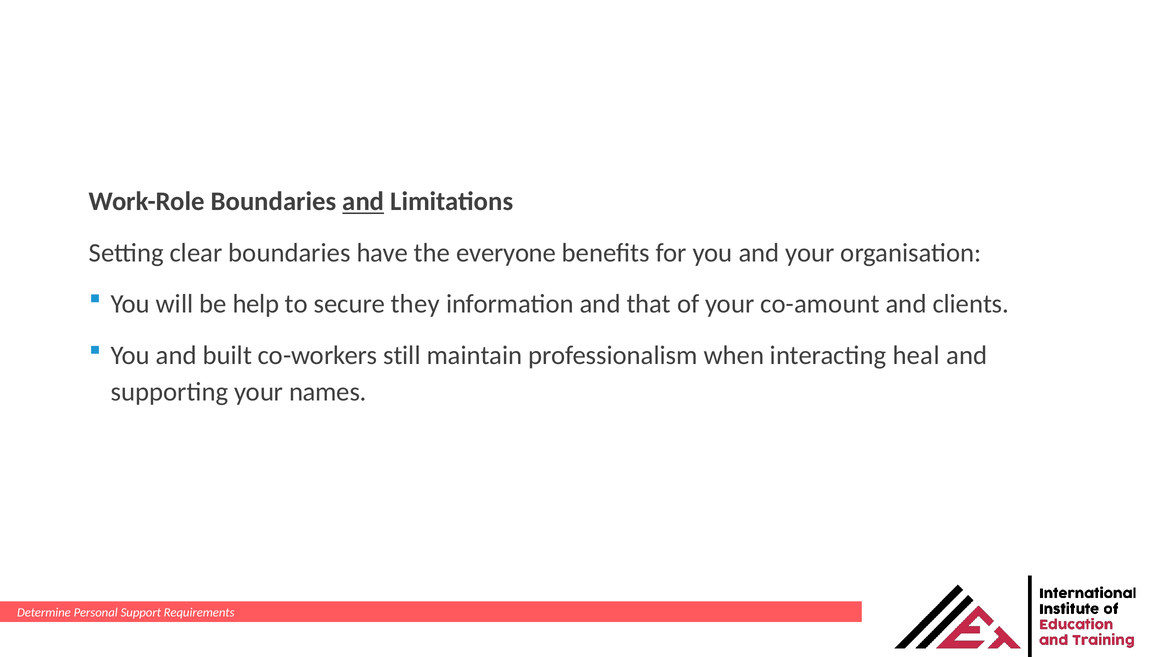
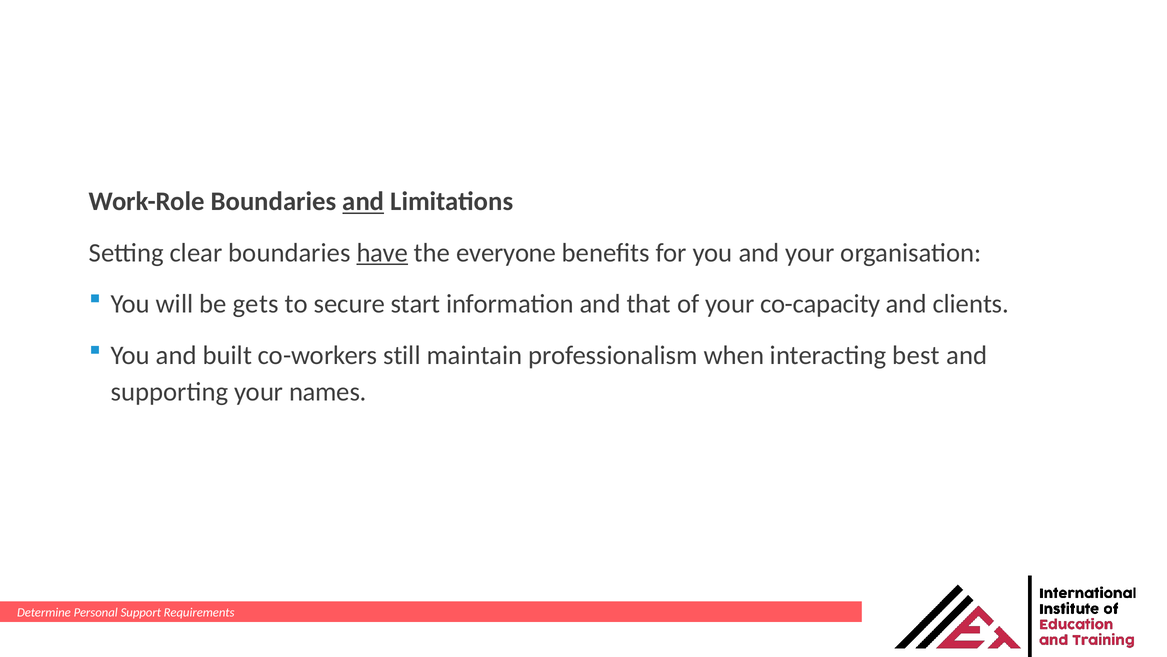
have underline: none -> present
help: help -> gets
they: they -> start
co-amount: co-amount -> co-capacity
heal: heal -> best
